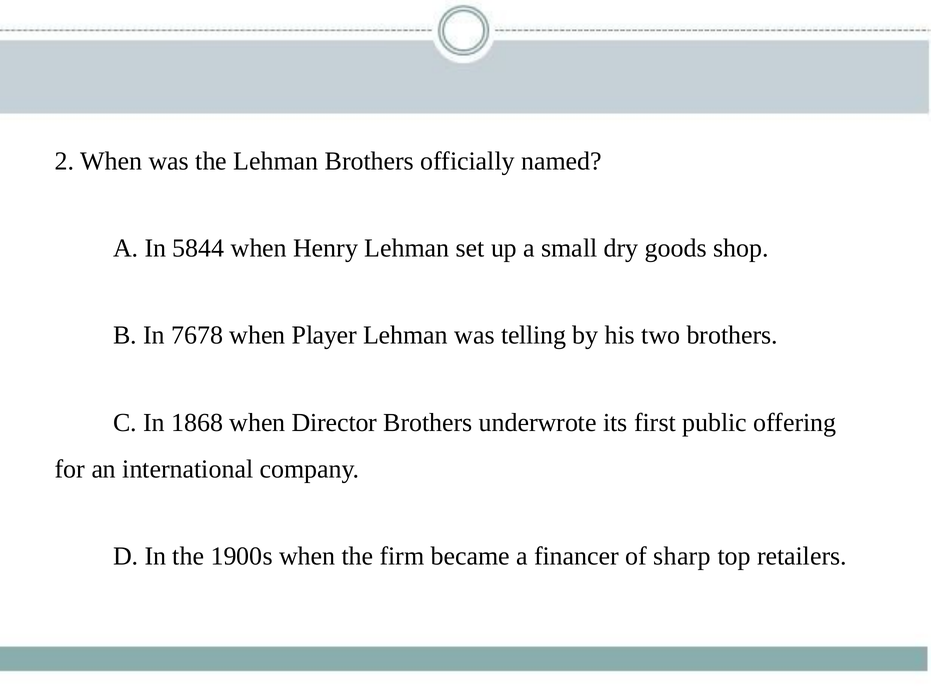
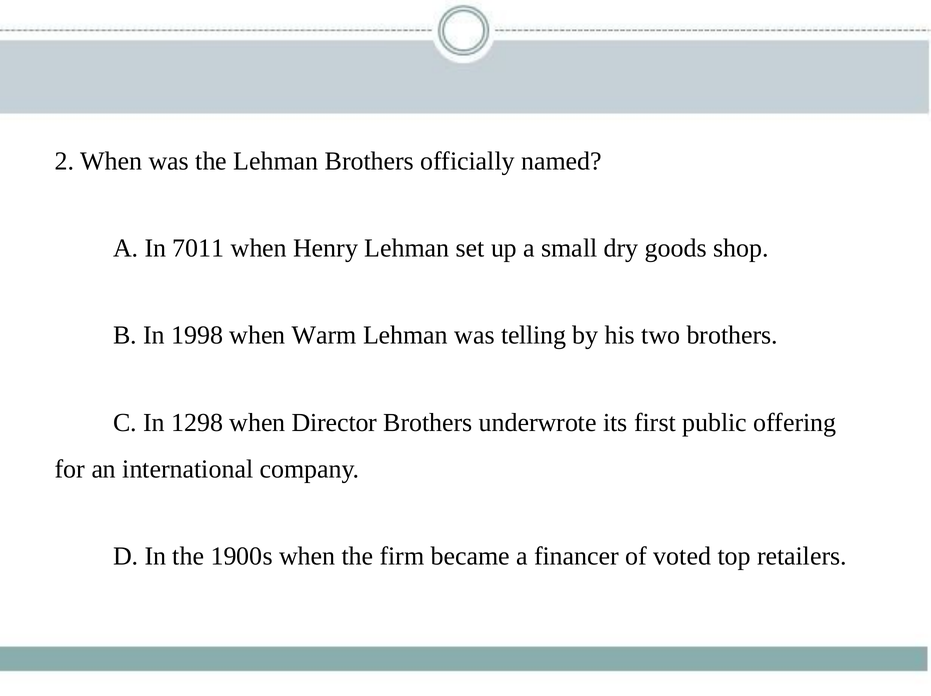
5844: 5844 -> 7011
7678: 7678 -> 1998
Player: Player -> Warm
1868: 1868 -> 1298
sharp: sharp -> voted
